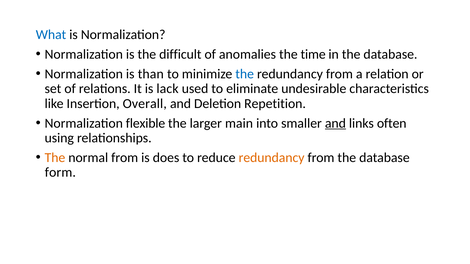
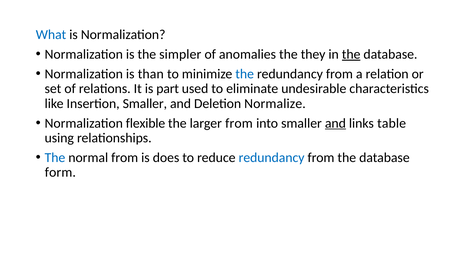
difficult: difficult -> simpler
time: time -> they
the at (351, 54) underline: none -> present
lack: lack -> part
Insertion Overall: Overall -> Smaller
Repetition: Repetition -> Normalize
larger main: main -> from
often: often -> table
The at (55, 158) colour: orange -> blue
redundancy at (272, 158) colour: orange -> blue
